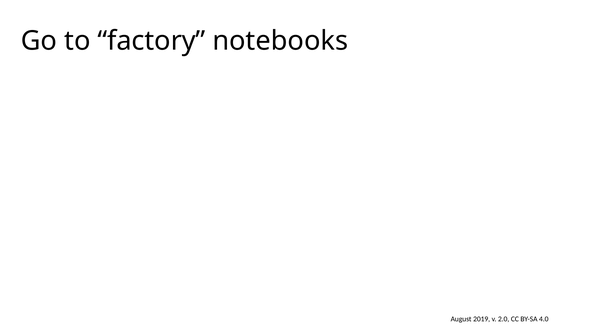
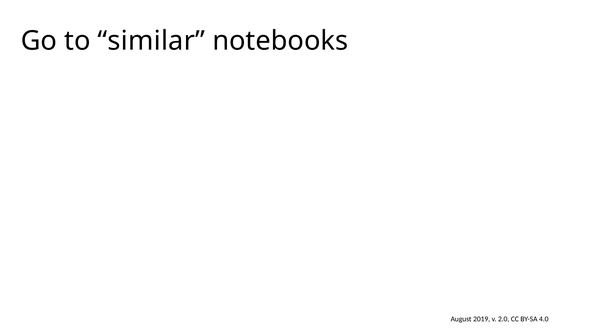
factory: factory -> similar
